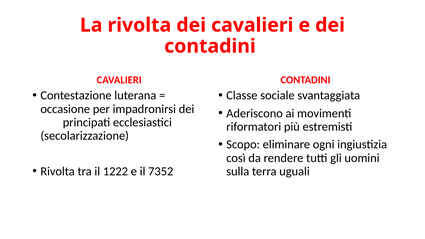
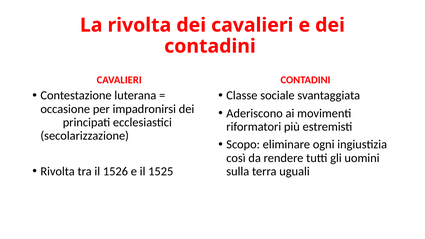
1222: 1222 -> 1526
7352: 7352 -> 1525
